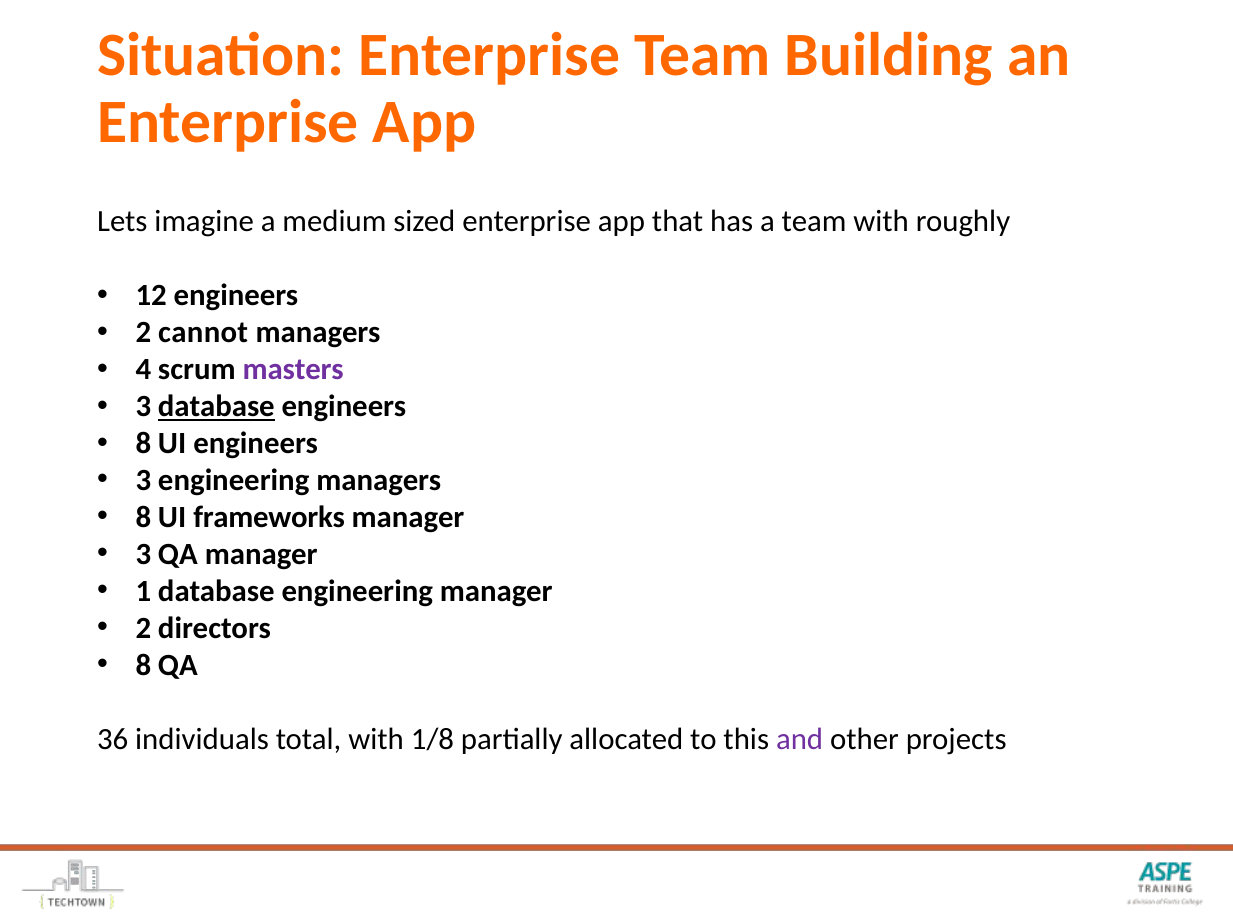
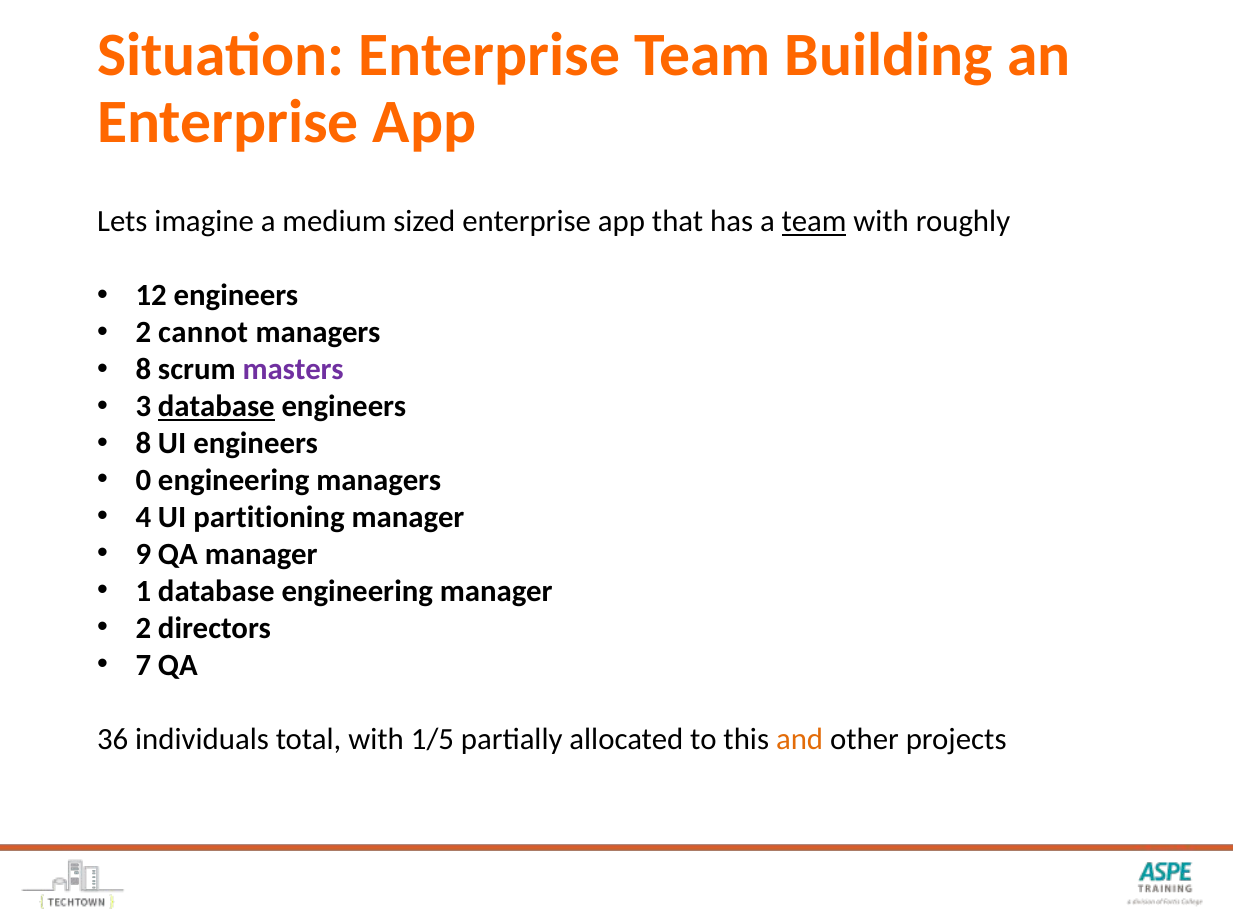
team at (814, 222) underline: none -> present
4 at (143, 370): 4 -> 8
3 at (143, 481): 3 -> 0
8 at (143, 518): 8 -> 4
frameworks: frameworks -> partitioning
3 at (143, 555): 3 -> 9
8 at (143, 666): 8 -> 7
1/8: 1/8 -> 1/5
and colour: purple -> orange
